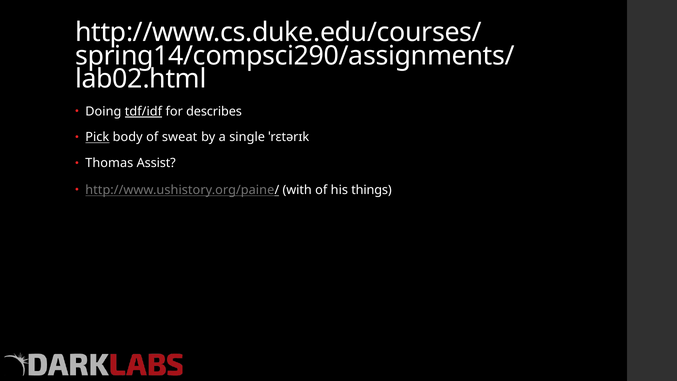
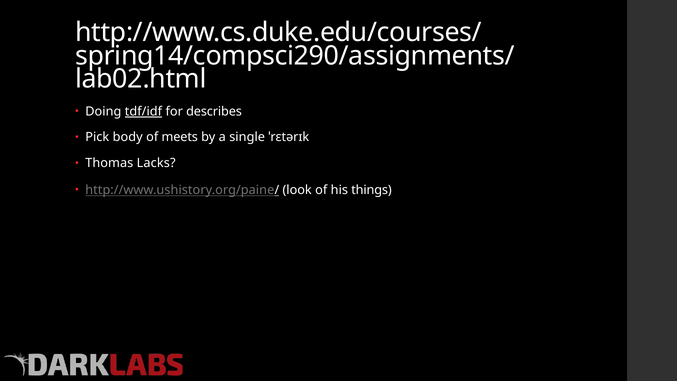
Pick underline: present -> none
sweat: sweat -> meets
Assist: Assist -> Lacks
with: with -> look
